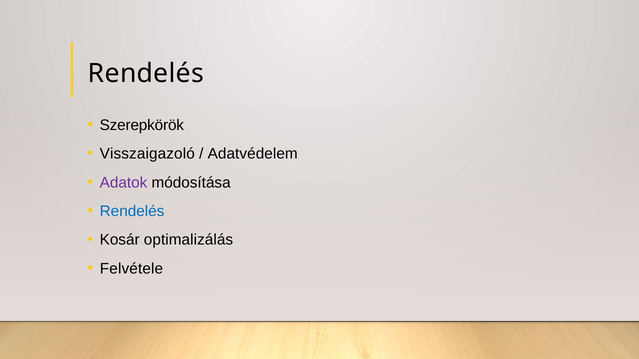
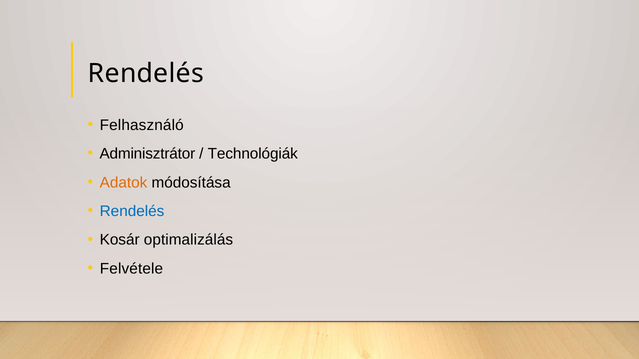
Szerepkörök: Szerepkörök -> Felhasználó
Visszaigazoló: Visszaigazoló -> Adminisztrátor
Adatvédelem: Adatvédelem -> Technológiák
Adatok colour: purple -> orange
